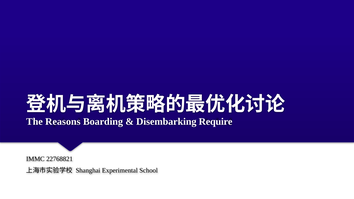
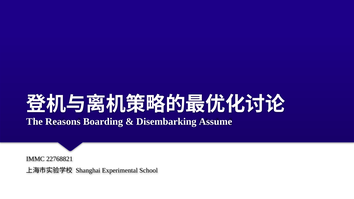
Require: Require -> Assume
